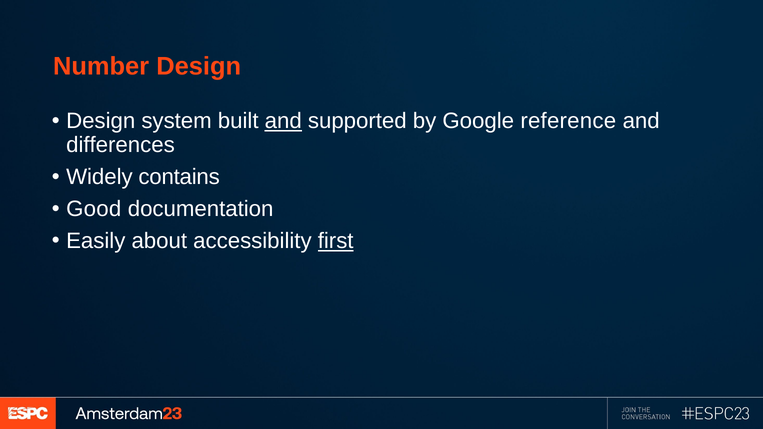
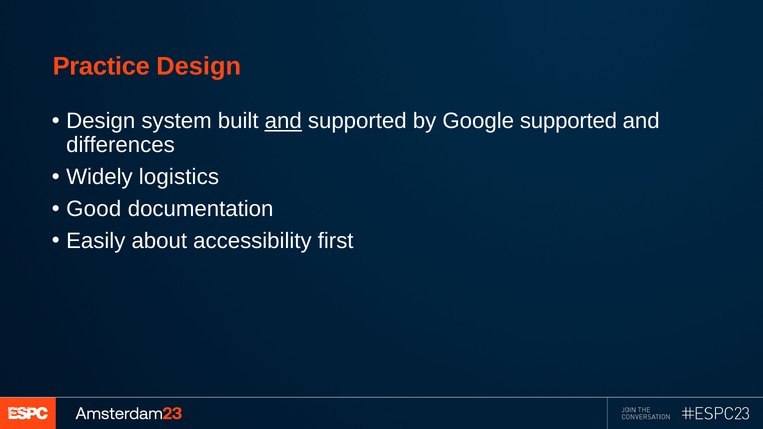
Number: Number -> Practice
Google reference: reference -> supported
contains: contains -> logistics
first underline: present -> none
